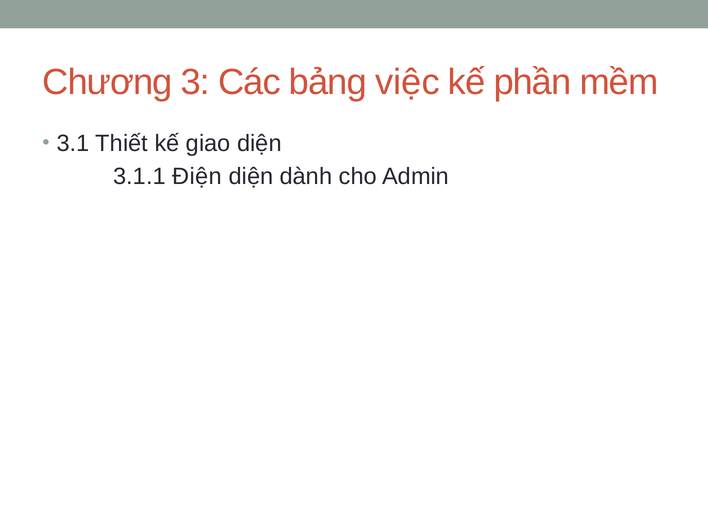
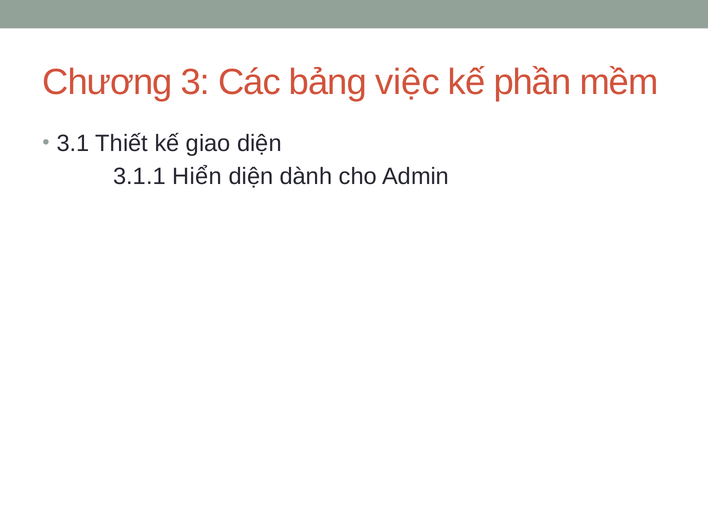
Điện: Điện -> Hiển
